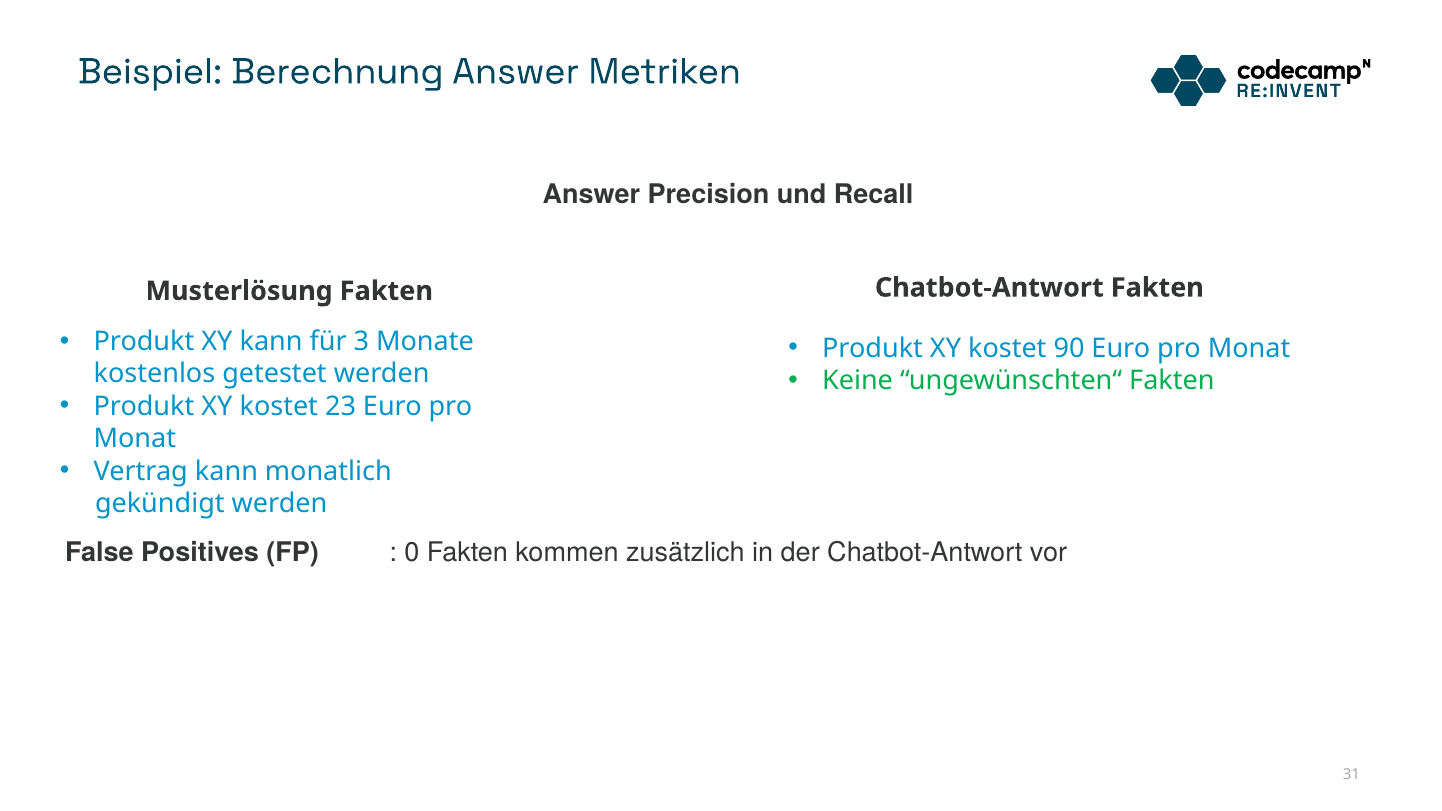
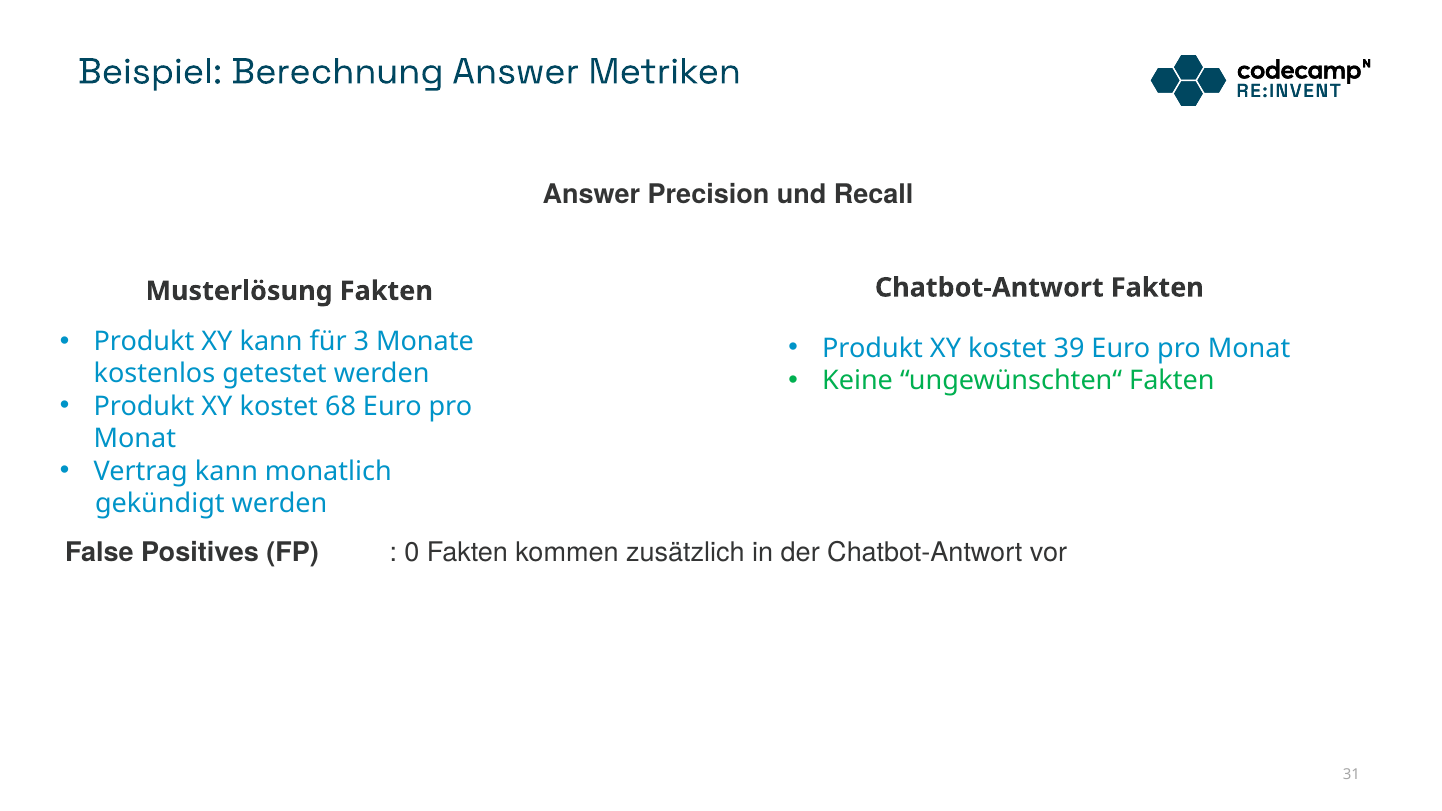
90: 90 -> 39
23: 23 -> 68
